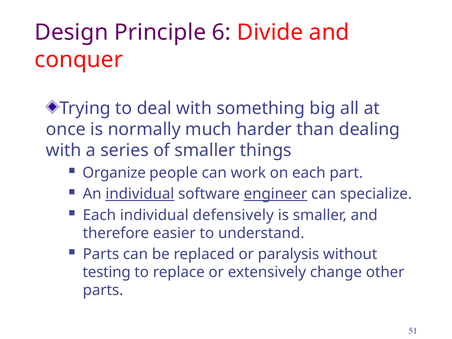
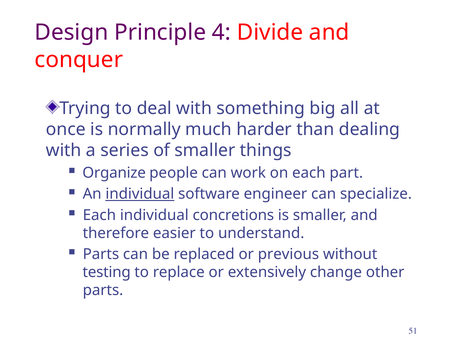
6: 6 -> 4
engineer underline: present -> none
defensively: defensively -> concretions
paralysis: paralysis -> previous
